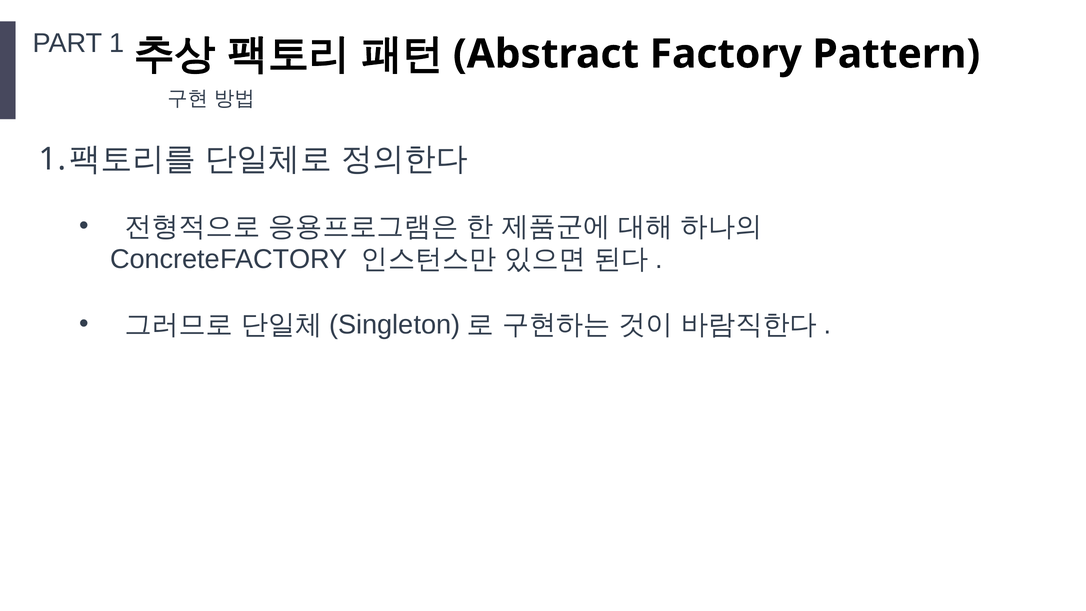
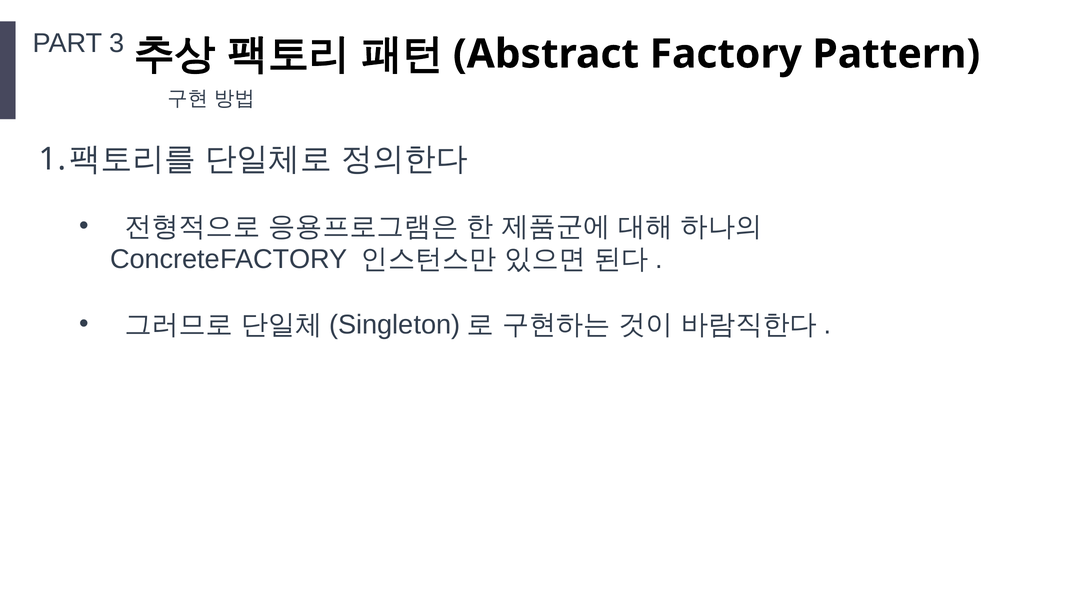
PART 1: 1 -> 3
